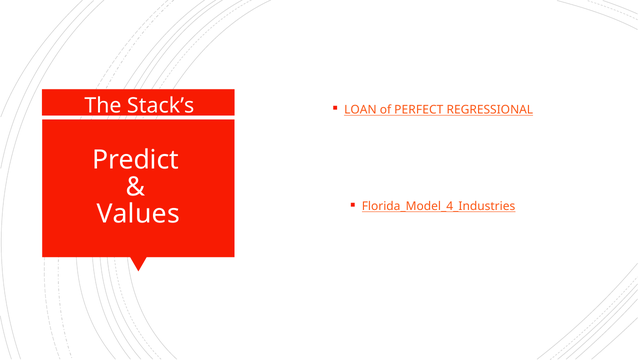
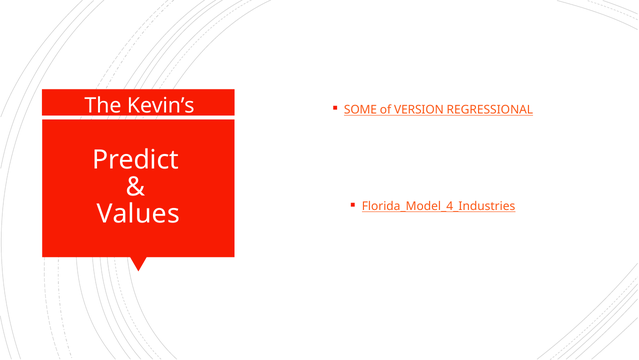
Stack’s: Stack’s -> Kevin’s
LOAN: LOAN -> SOME
PERFECT: PERFECT -> VERSION
